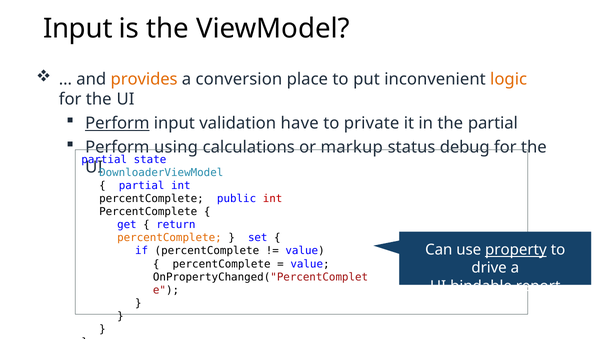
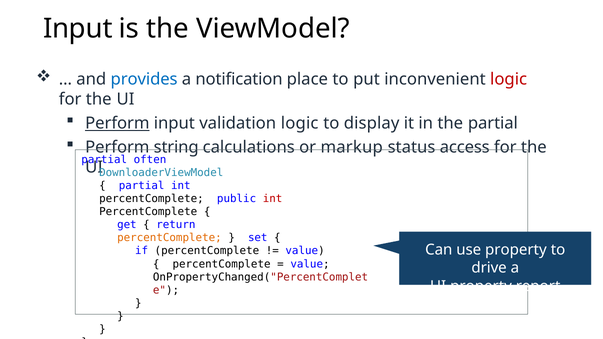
provides colour: orange -> blue
conversion: conversion -> notification
logic at (509, 79) colour: orange -> red
validation have: have -> logic
private: private -> display
using: using -> string
debug: debug -> access
state: state -> often
property at (516, 250) underline: present -> none
UI bindable: bindable -> property
